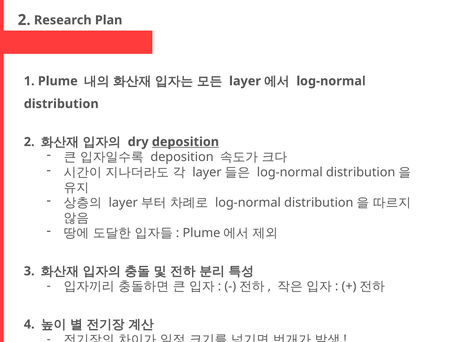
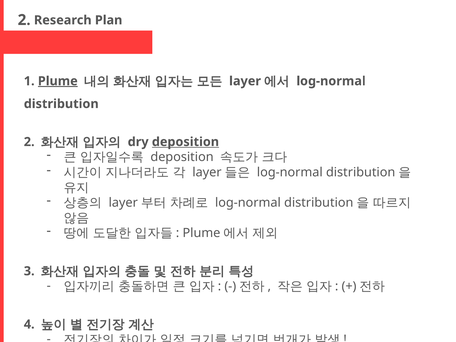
Plume underline: none -> present
